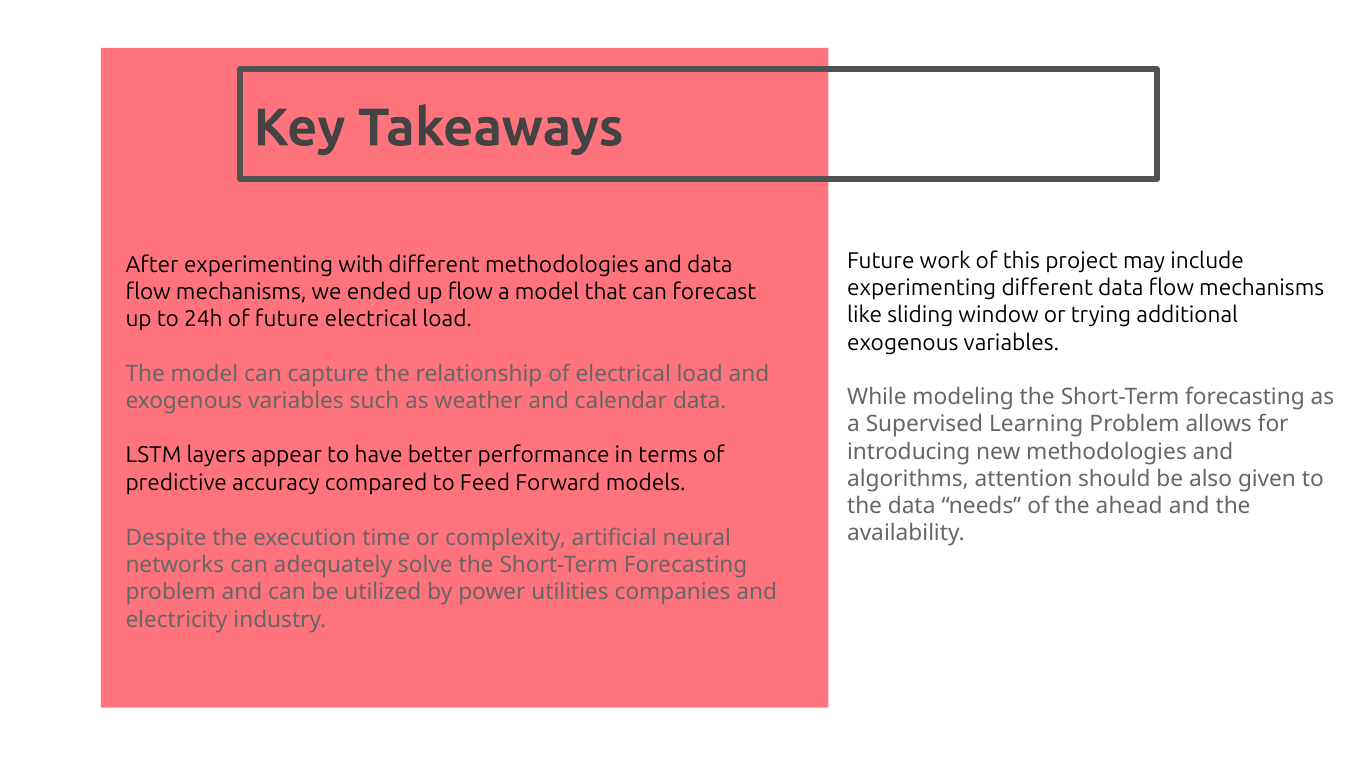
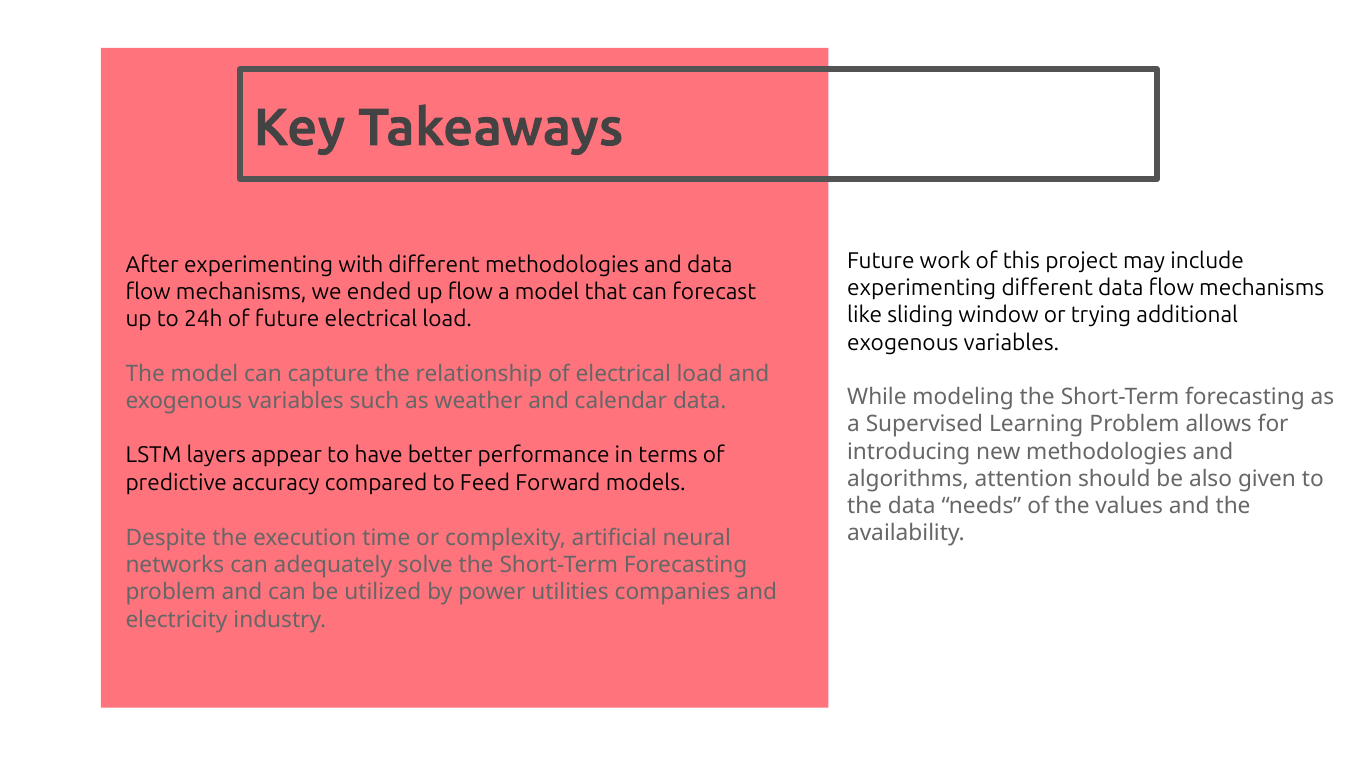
ahead: ahead -> values
